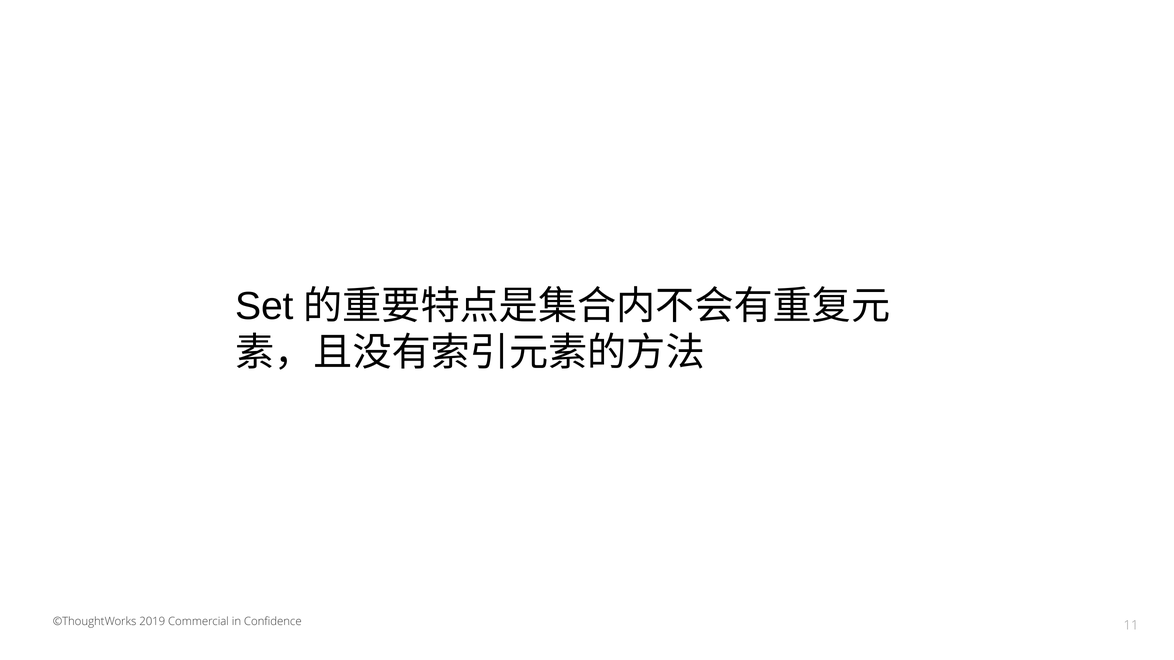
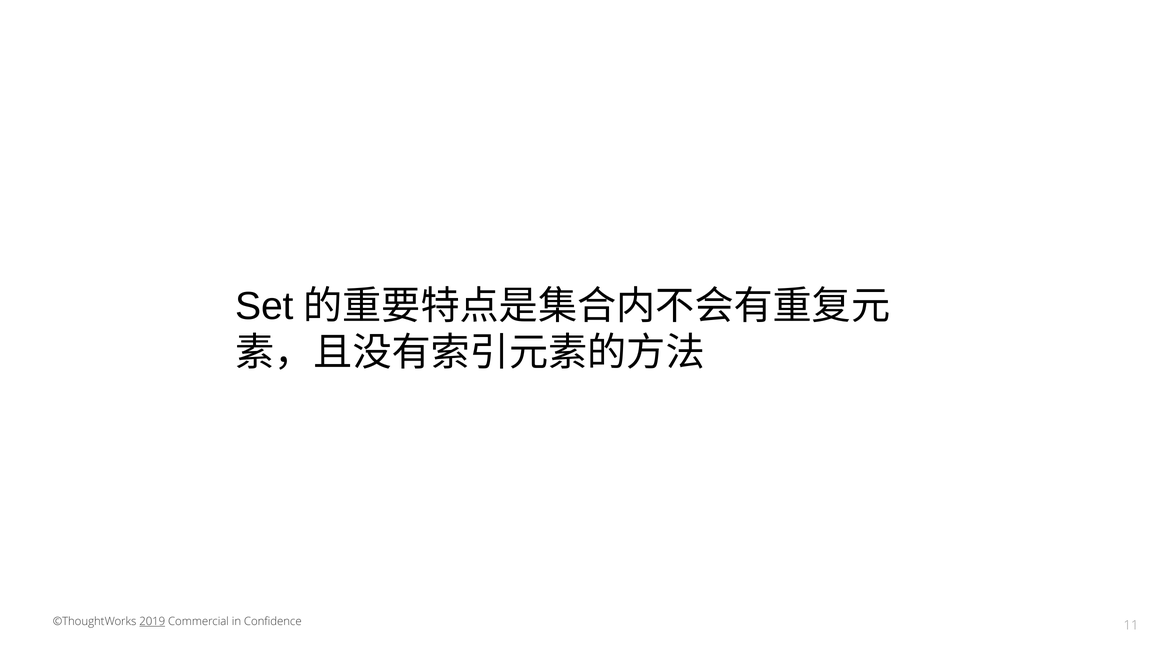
2019 underline: none -> present
